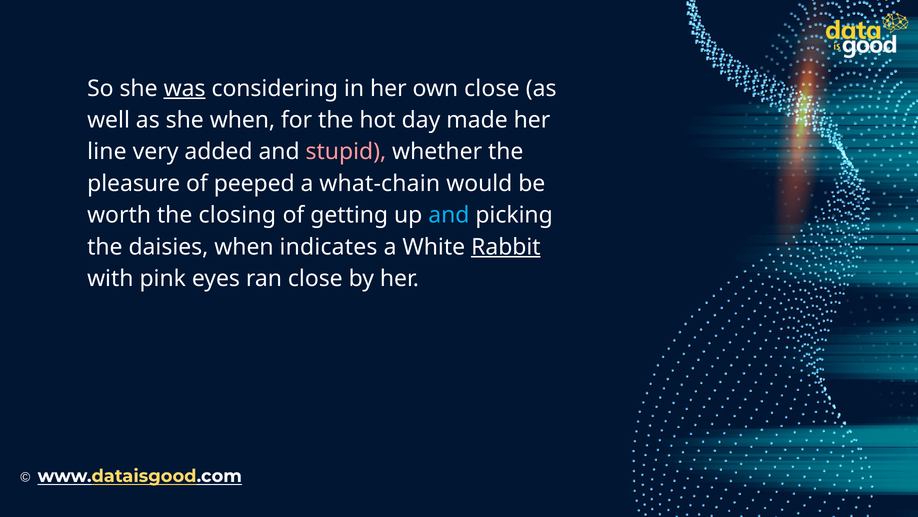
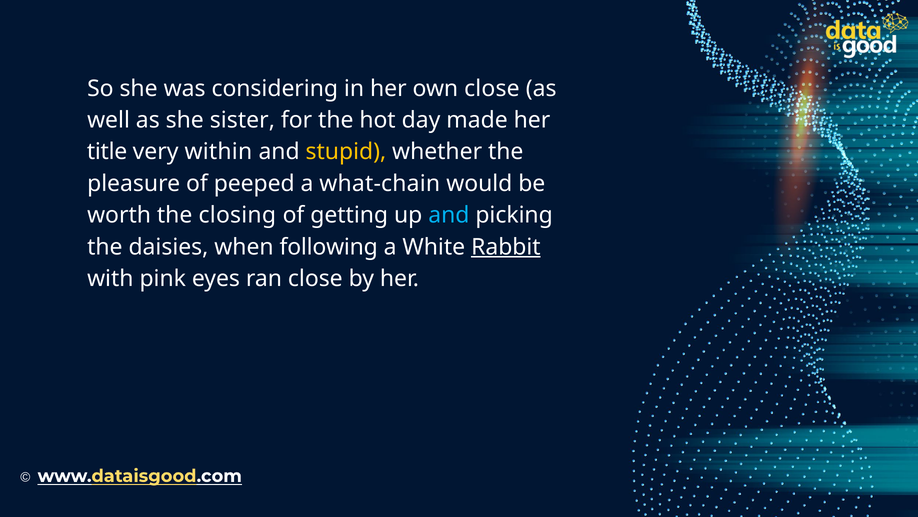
was underline: present -> none
she when: when -> sister
line: line -> title
added: added -> within
stupid colour: pink -> yellow
indicates: indicates -> following
